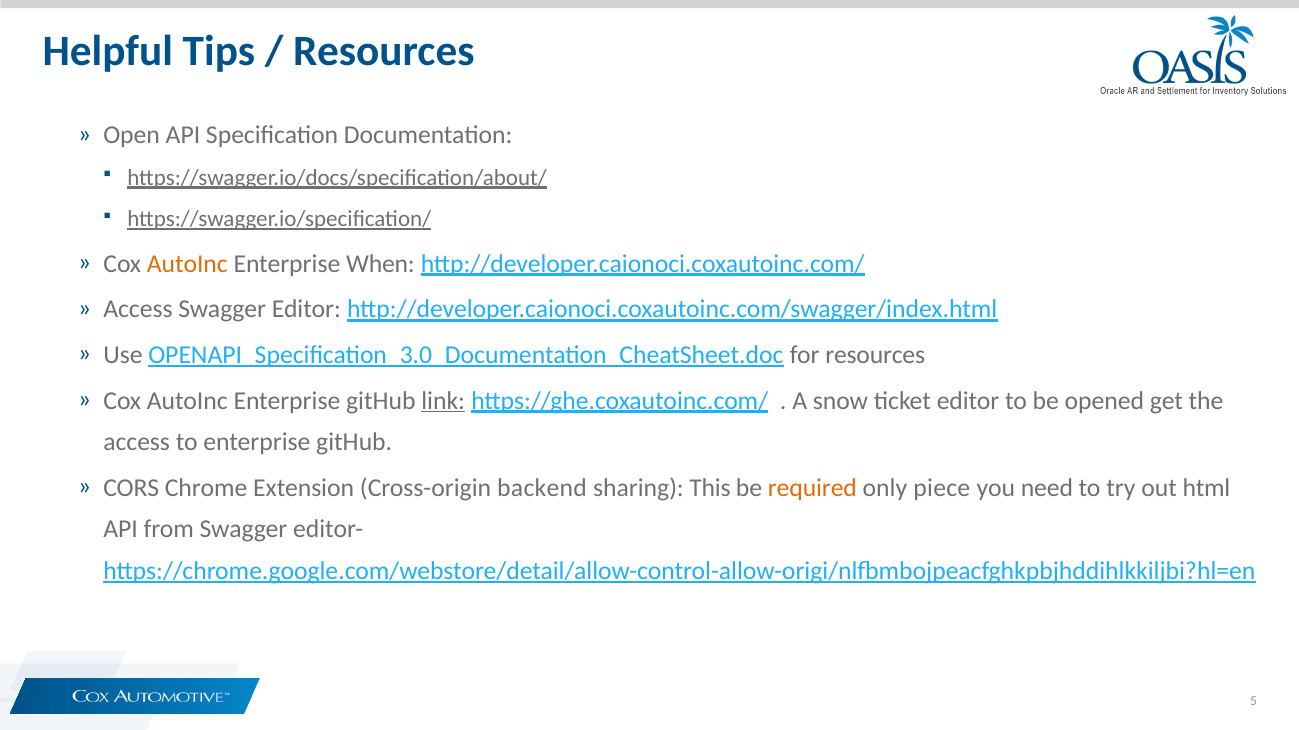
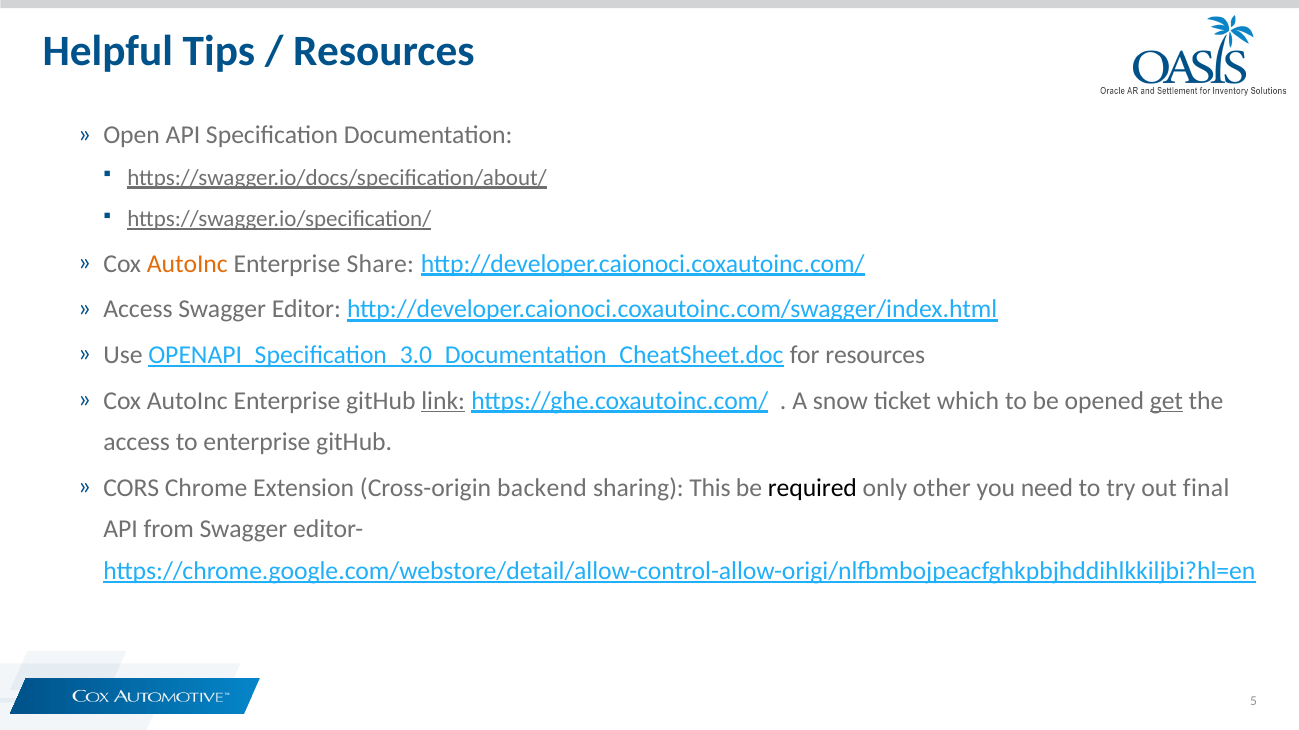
When: When -> Share
ticket editor: editor -> which
get underline: none -> present
required colour: orange -> black
piece: piece -> other
html: html -> final
